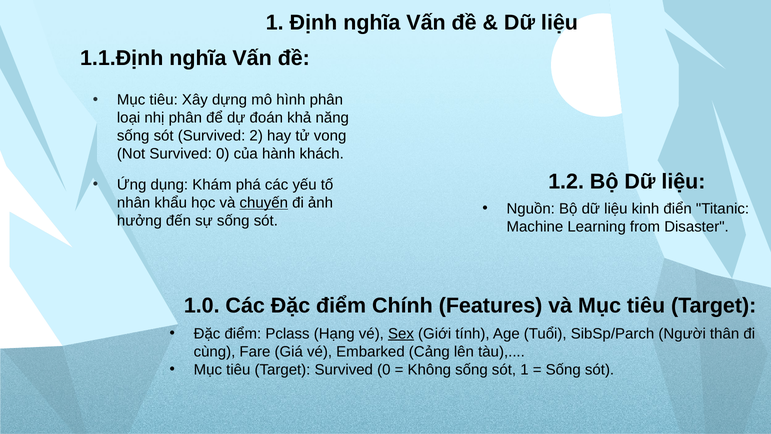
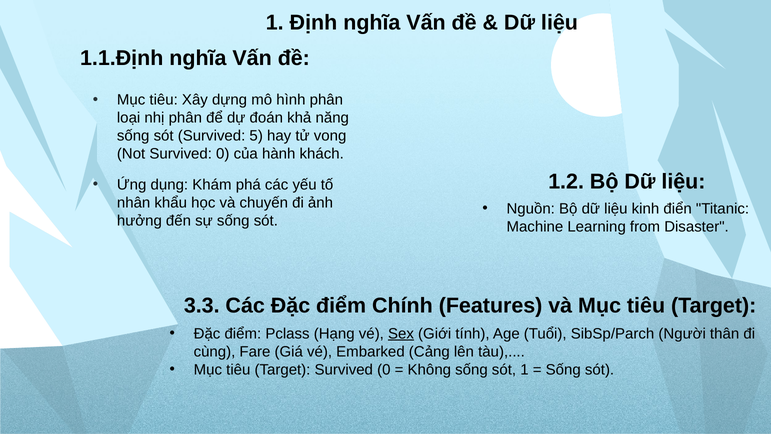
2: 2 -> 5
chuyến underline: present -> none
1.0: 1.0 -> 3.3
